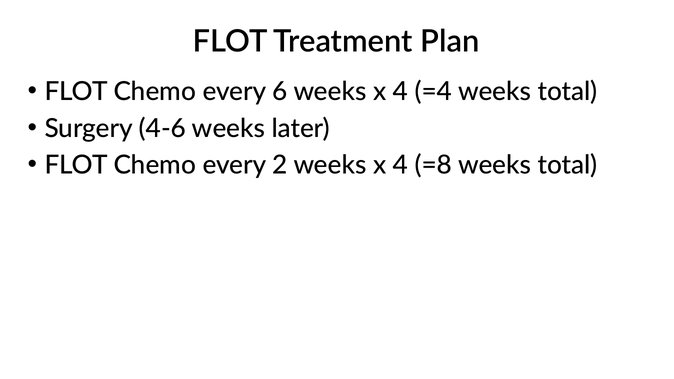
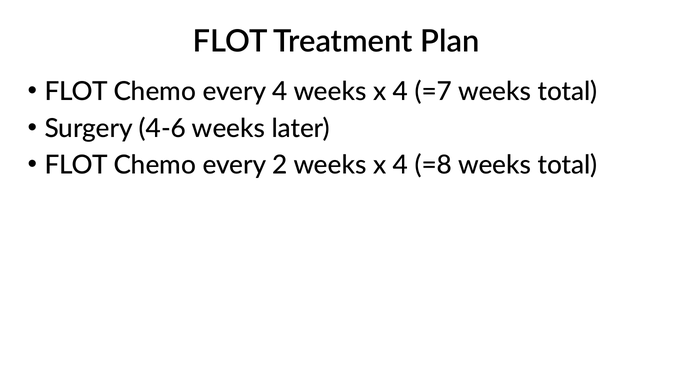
every 6: 6 -> 4
=4: =4 -> =7
